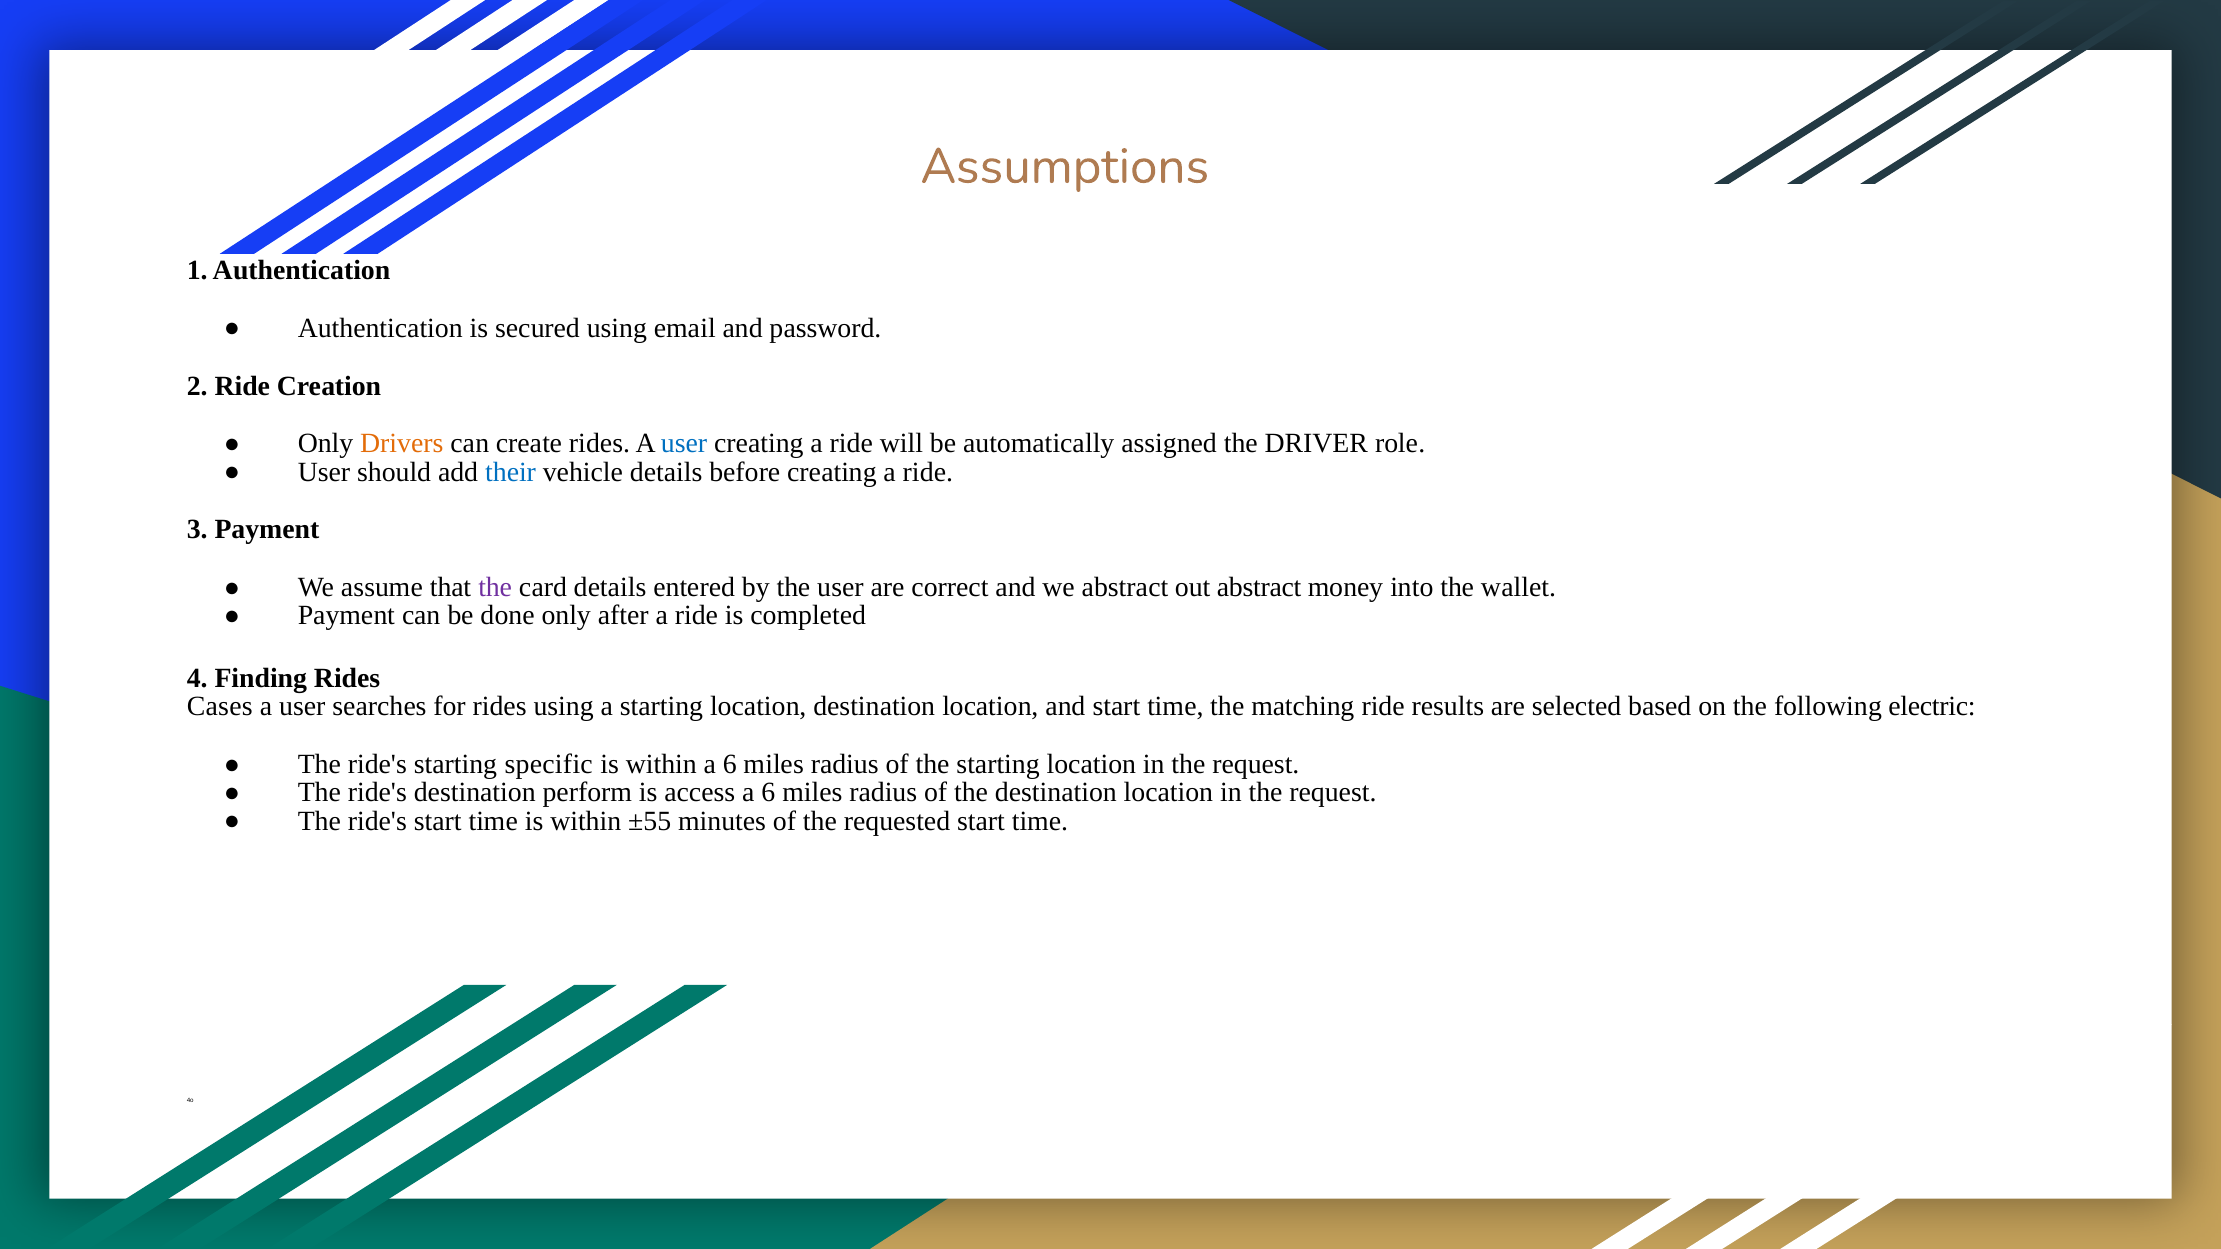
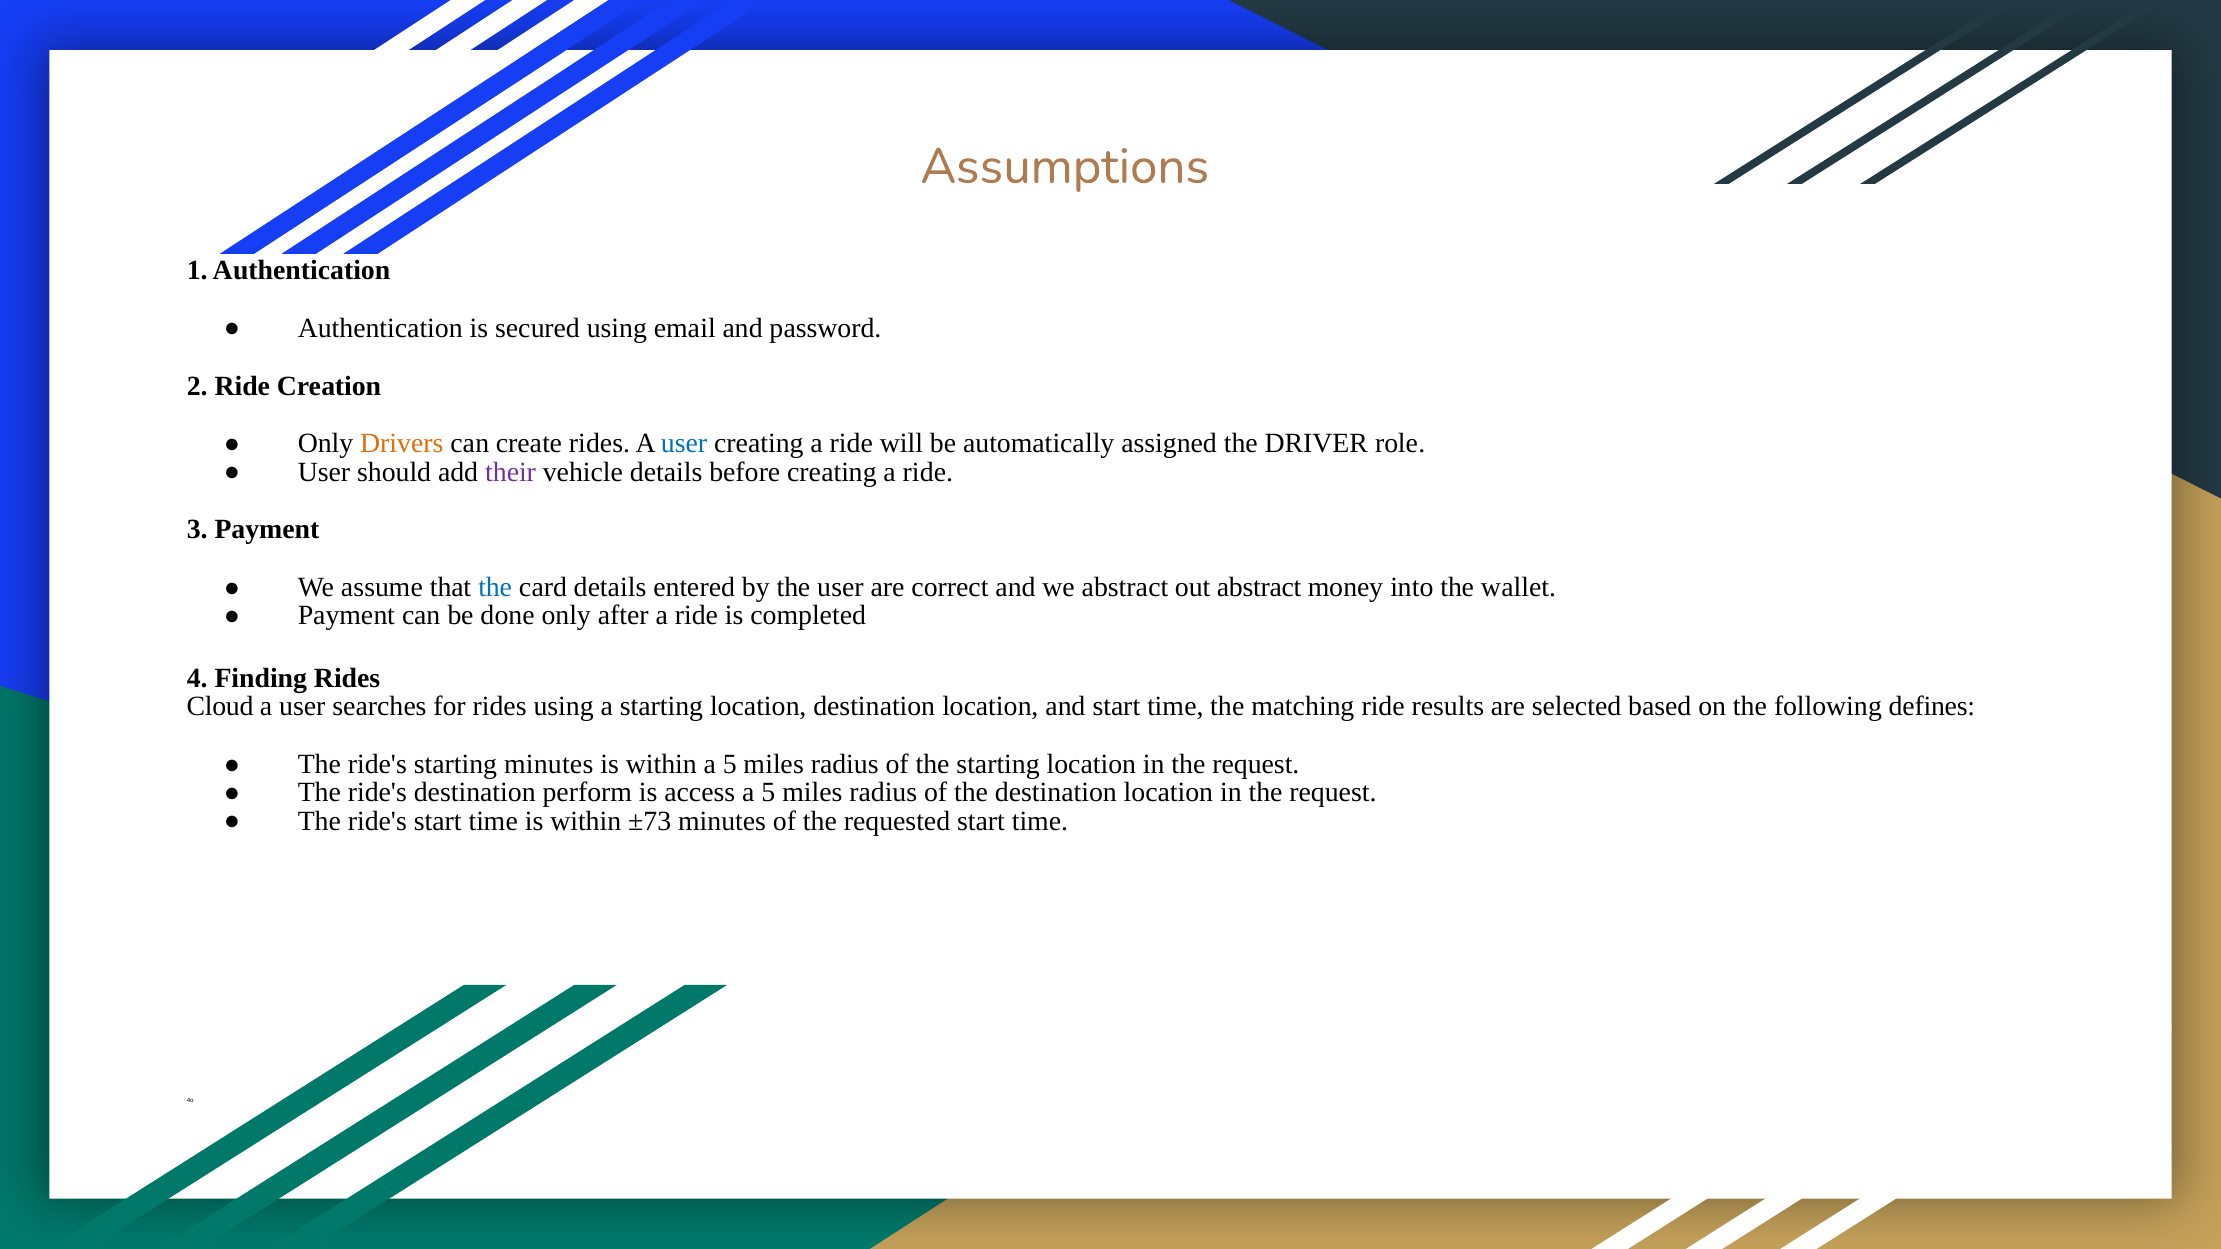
their colour: blue -> purple
the at (495, 588) colour: purple -> blue
Cases: Cases -> Cloud
electric: electric -> defines
starting specific: specific -> minutes
within a 6: 6 -> 5
6 at (768, 793): 6 -> 5
±55: ±55 -> ±73
